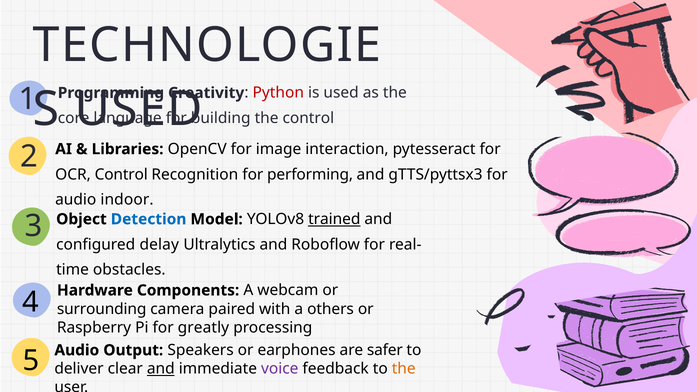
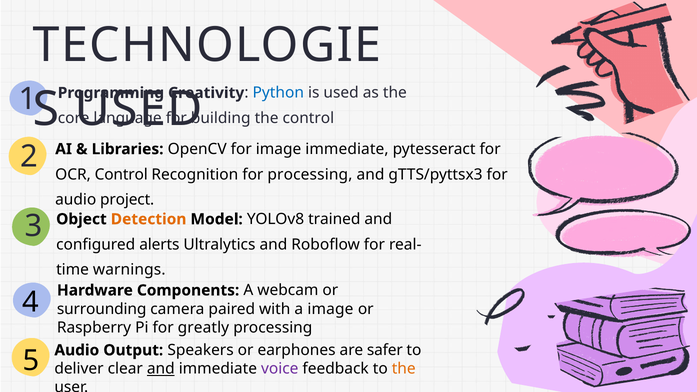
Python colour: red -> blue
image interaction: interaction -> immediate
for performing: performing -> processing
indoor: indoor -> project
Detection colour: blue -> orange
trained underline: present -> none
delay: delay -> alerts
obstacles: obstacles -> warnings
a others: others -> image
